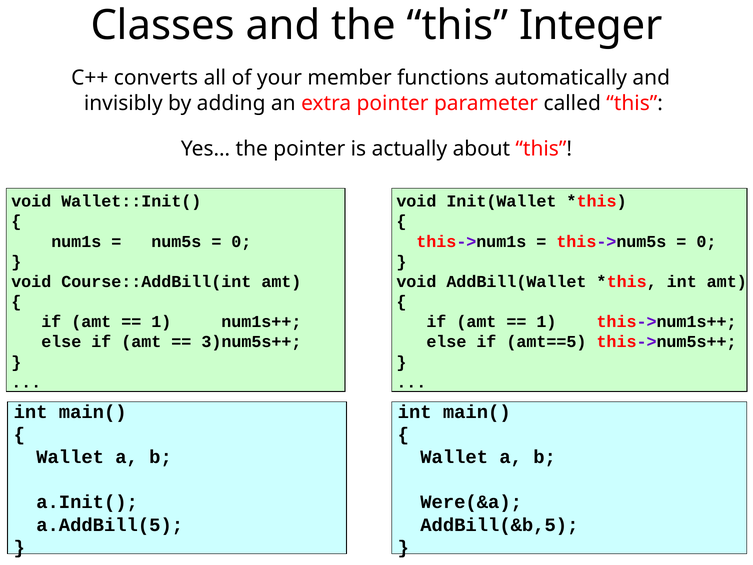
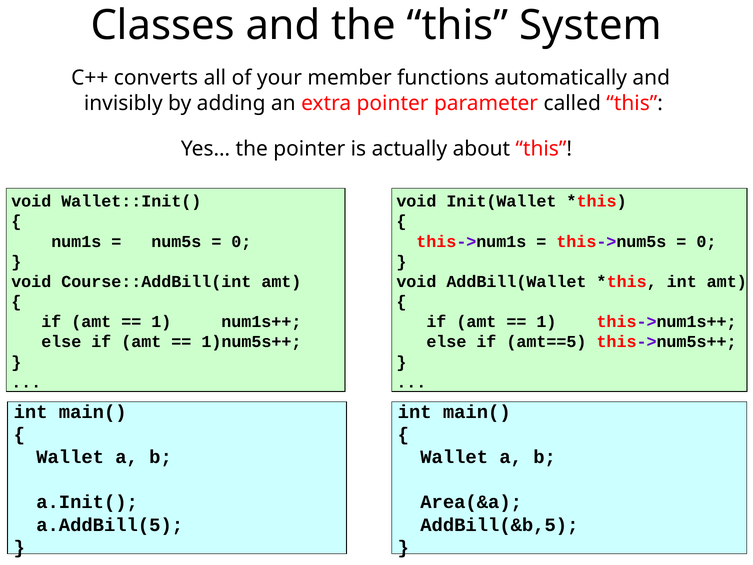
Integer: Integer -> System
3)num5s++: 3)num5s++ -> 1)num5s++
Were(&a: Were(&a -> Area(&a
